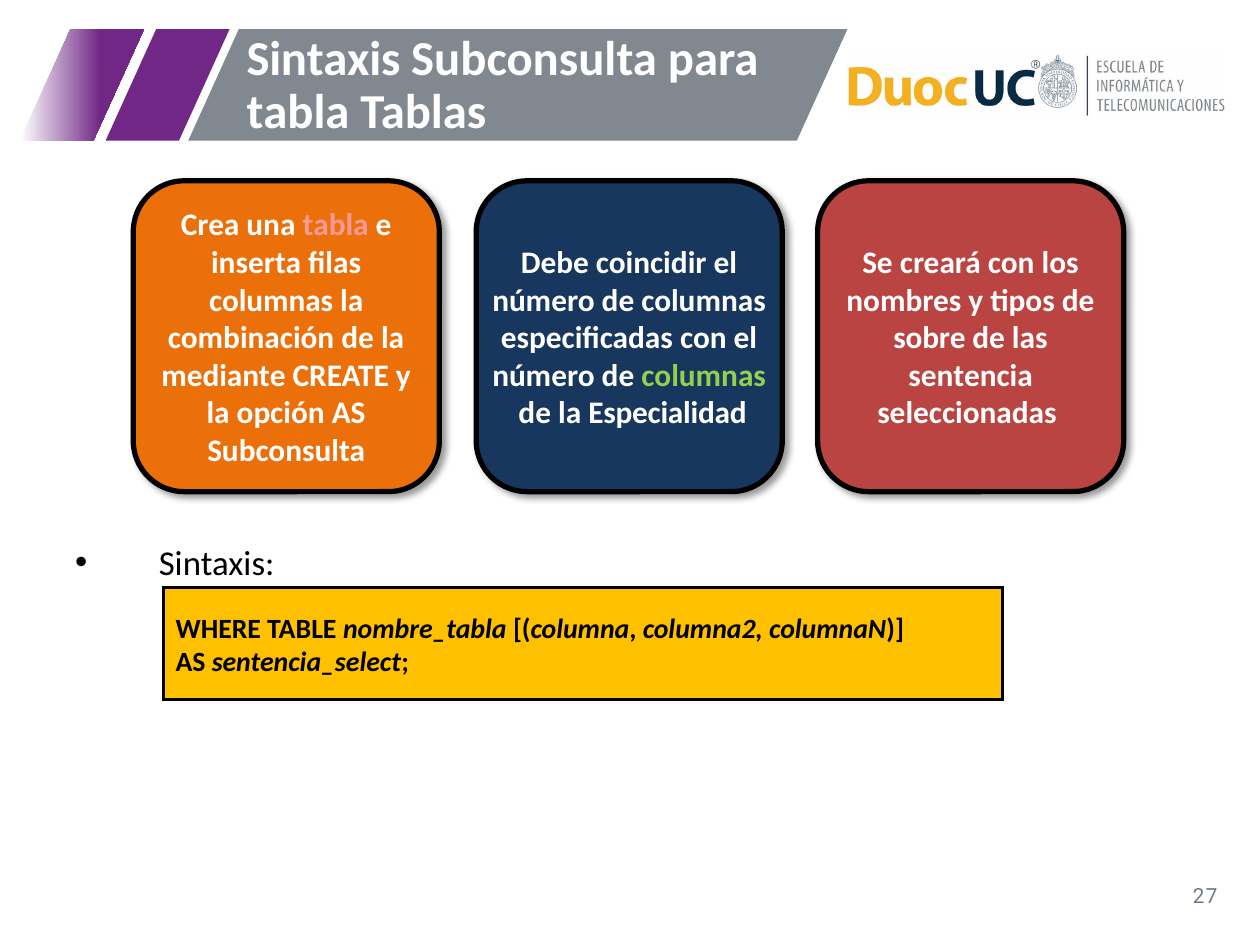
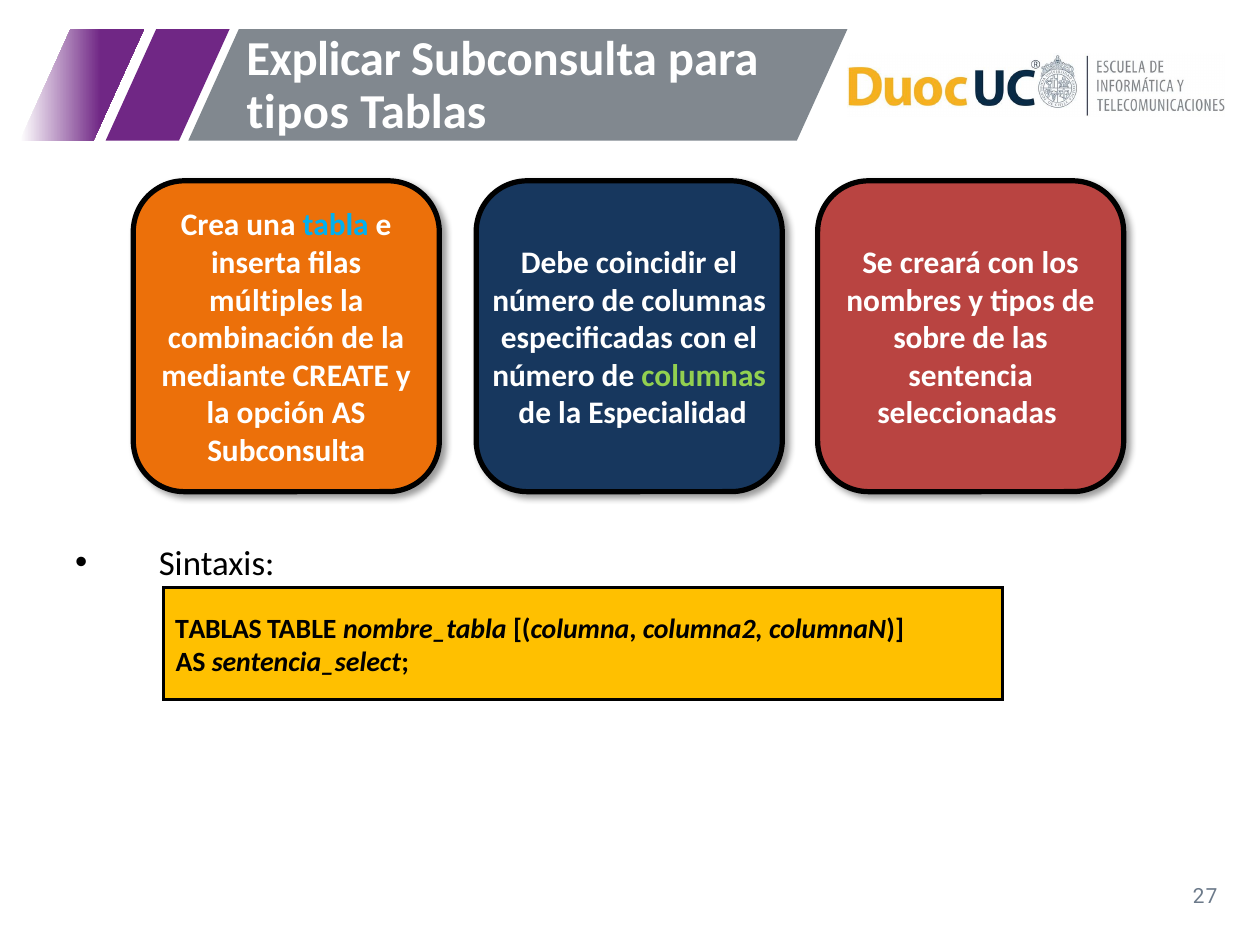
Sintaxis at (323, 60): Sintaxis -> Explicar
tabla at (298, 113): tabla -> tipos
tabla at (336, 226) colour: pink -> light blue
columnas at (271, 301): columnas -> múltiples
WHERE at (218, 629): WHERE -> TABLAS
